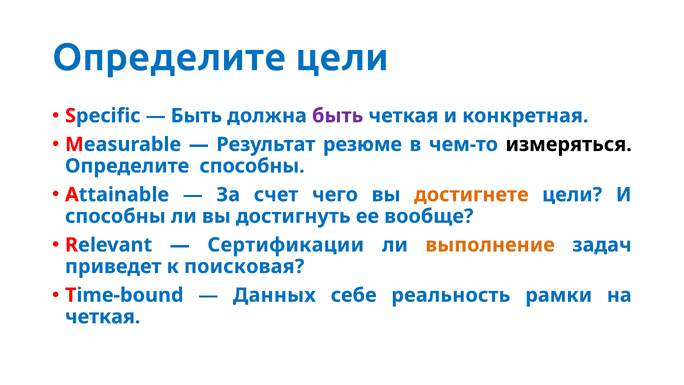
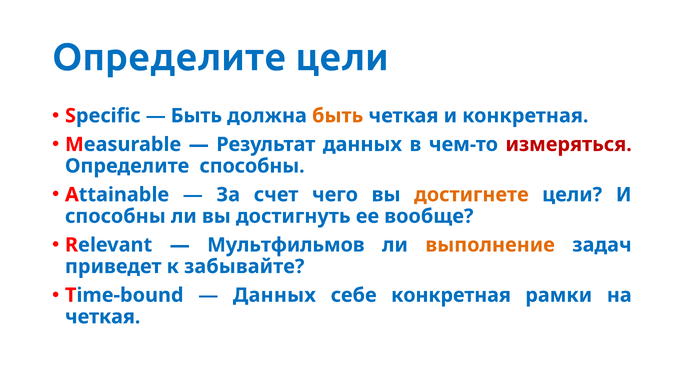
быть at (338, 116) colour: purple -> orange
Результат резюме: резюме -> данных
измеряться colour: black -> red
Сертификации: Сертификации -> Мультфильмов
поисковая: поисковая -> забывайте
себе реальность: реальность -> конкретная
